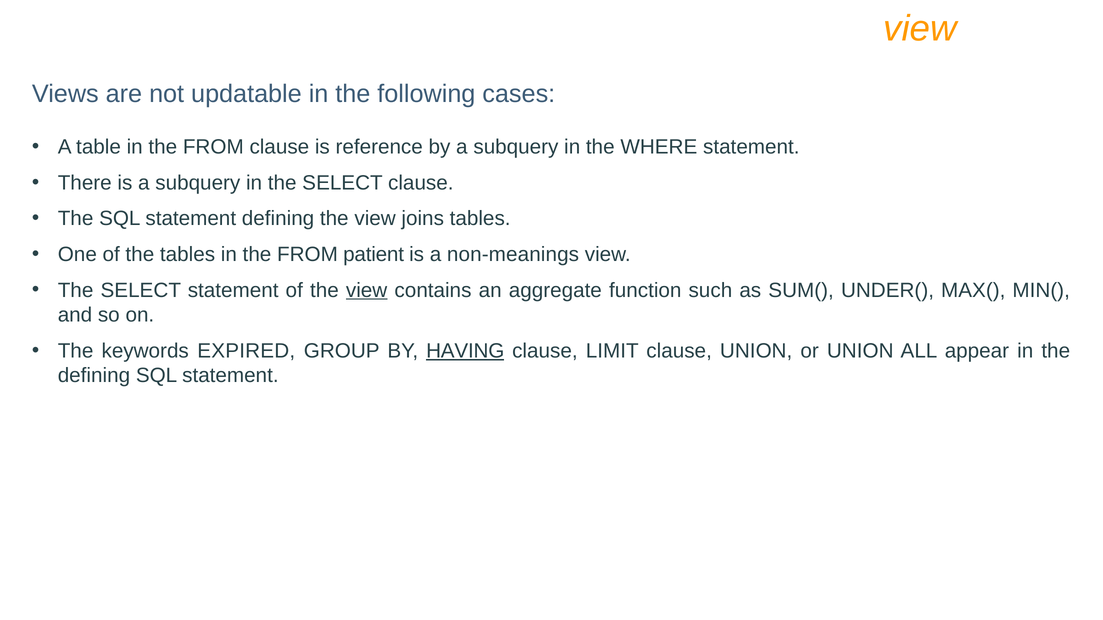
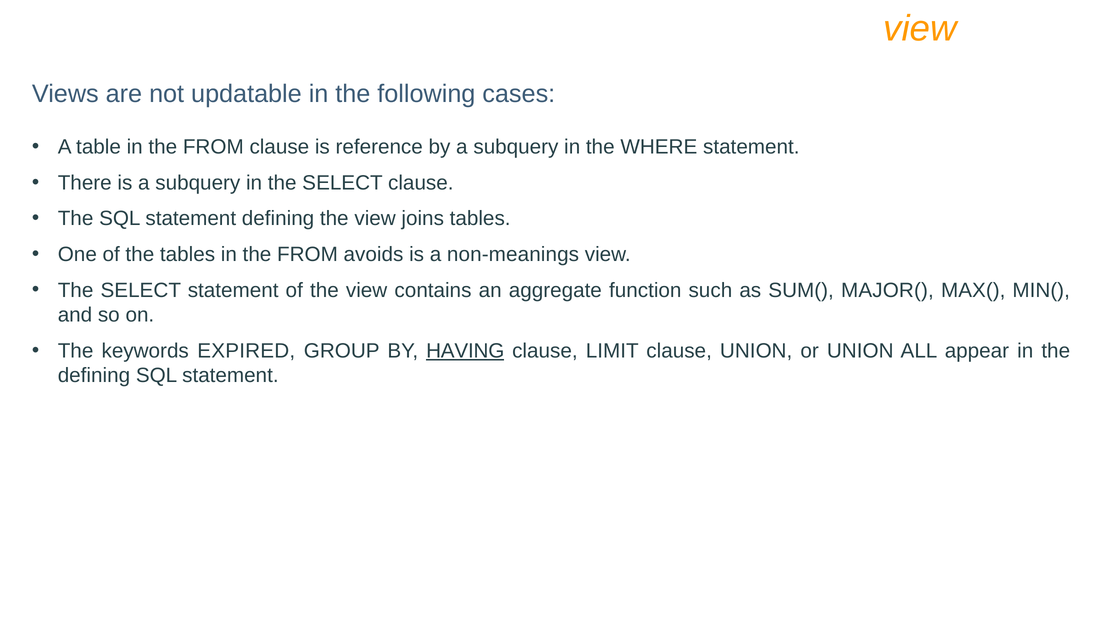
patient: patient -> avoids
view at (367, 290) underline: present -> none
UNDER(: UNDER( -> MAJOR(
